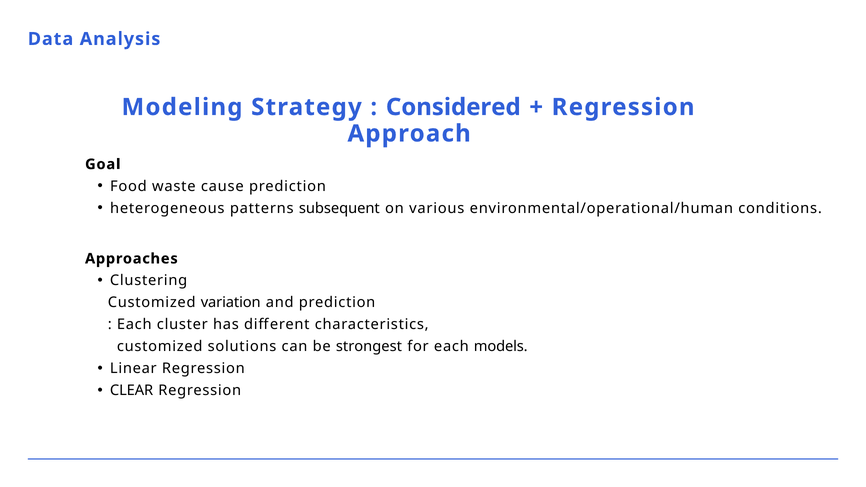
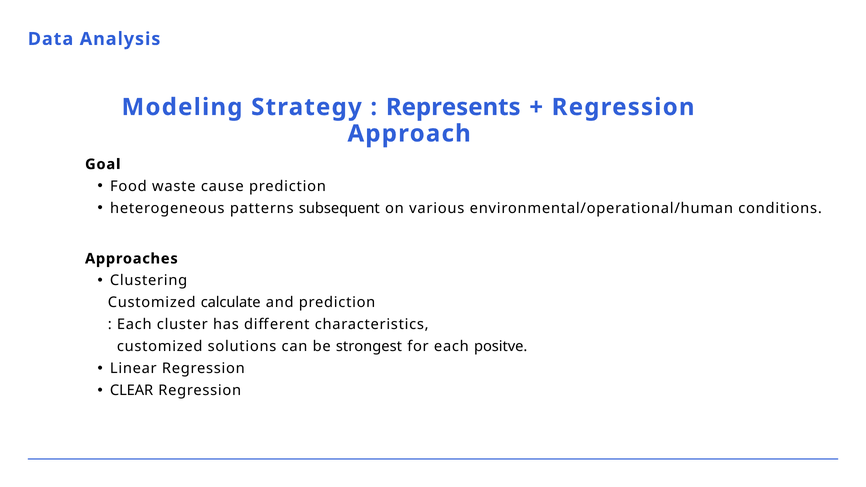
Considered: Considered -> Represents
variation: variation -> calculate
models: models -> positve
